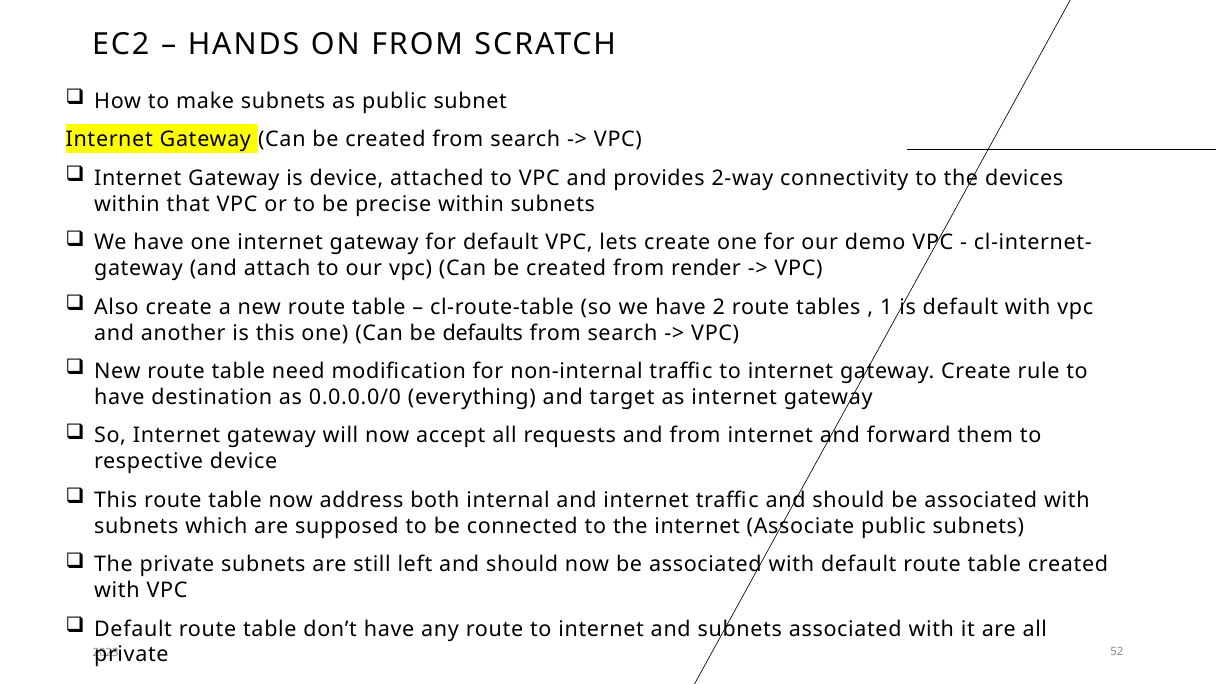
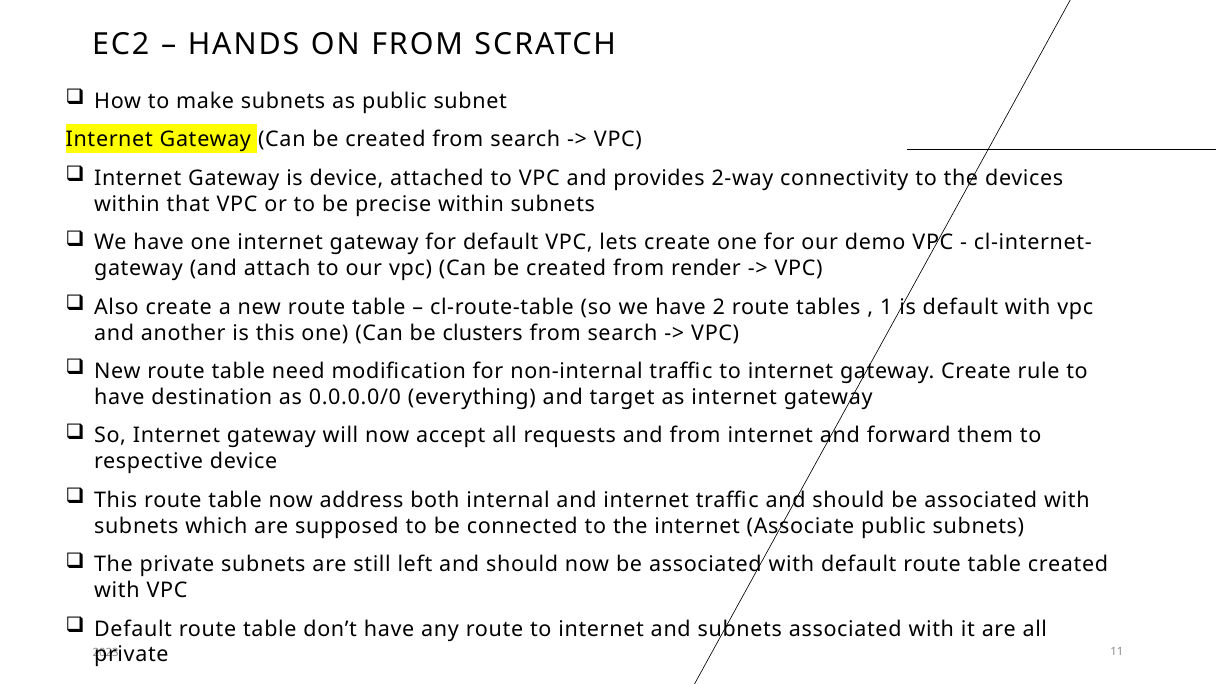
defaults: defaults -> clusters
52: 52 -> 11
